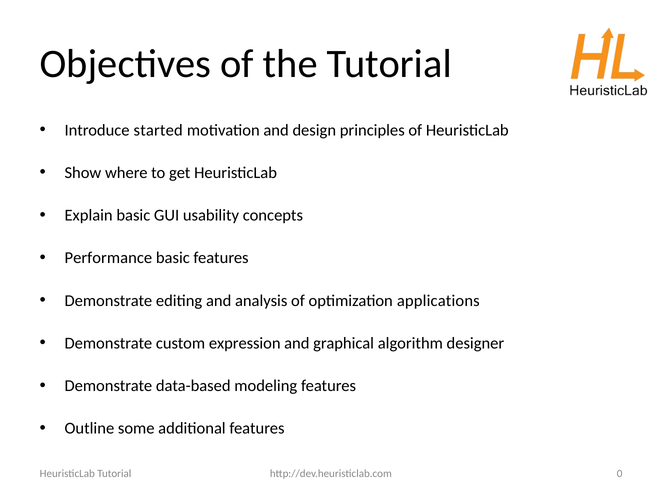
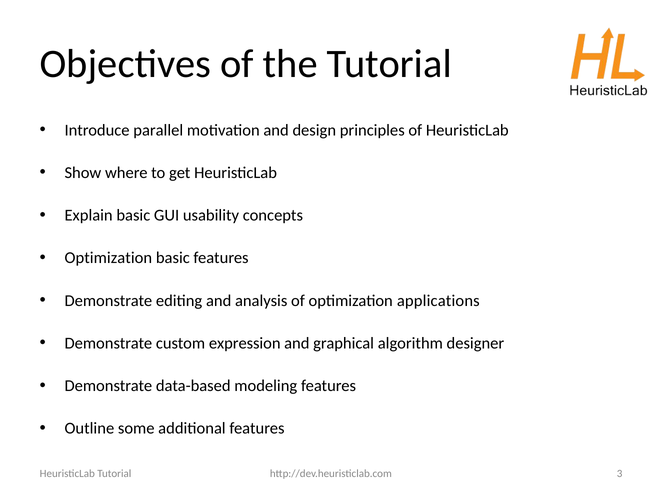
started: started -> parallel
Performance at (108, 258): Performance -> Optimization
0: 0 -> 3
